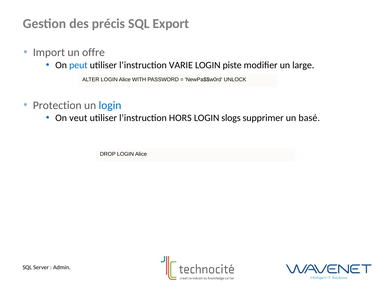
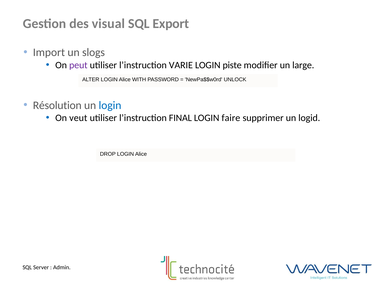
précis: précis -> visual
offre: offre -> slogs
peut colour: blue -> purple
Protection: Protection -> Résolution
HORS: HORS -> FINAL
slogs: slogs -> faire
basé: basé -> logid
